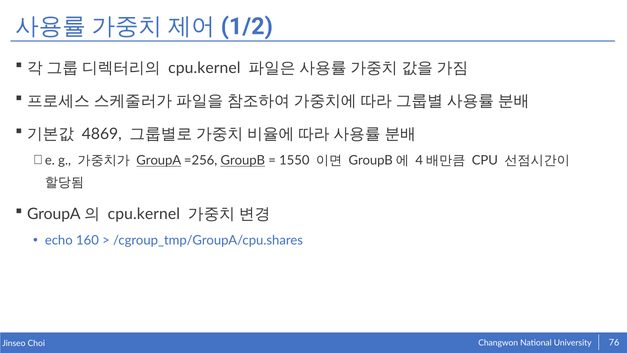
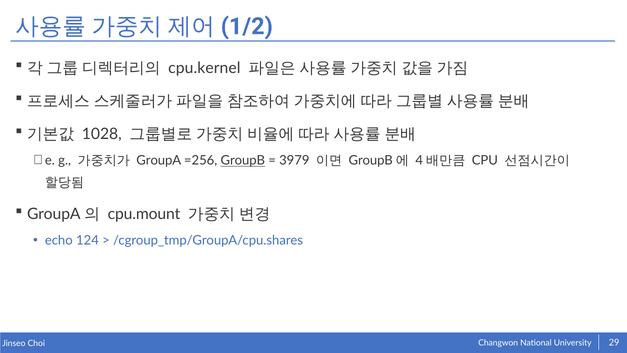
4869: 4869 -> 1028
GroupA at (159, 160) underline: present -> none
1550: 1550 -> 3979
cpu.kernel at (144, 214): cpu.kernel -> cpu.mount
160: 160 -> 124
76: 76 -> 29
